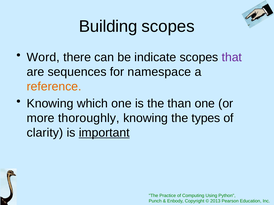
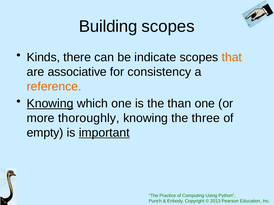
Word: Word -> Kinds
that colour: purple -> orange
sequences: sequences -> associative
namespace: namespace -> consistency
Knowing at (50, 104) underline: none -> present
types: types -> three
clarity: clarity -> empty
